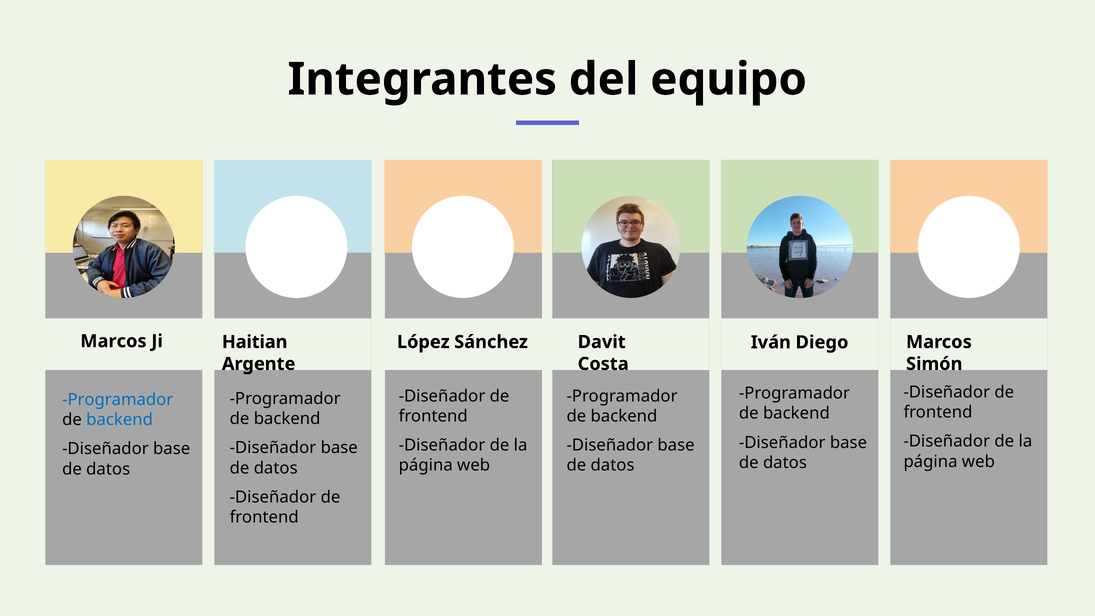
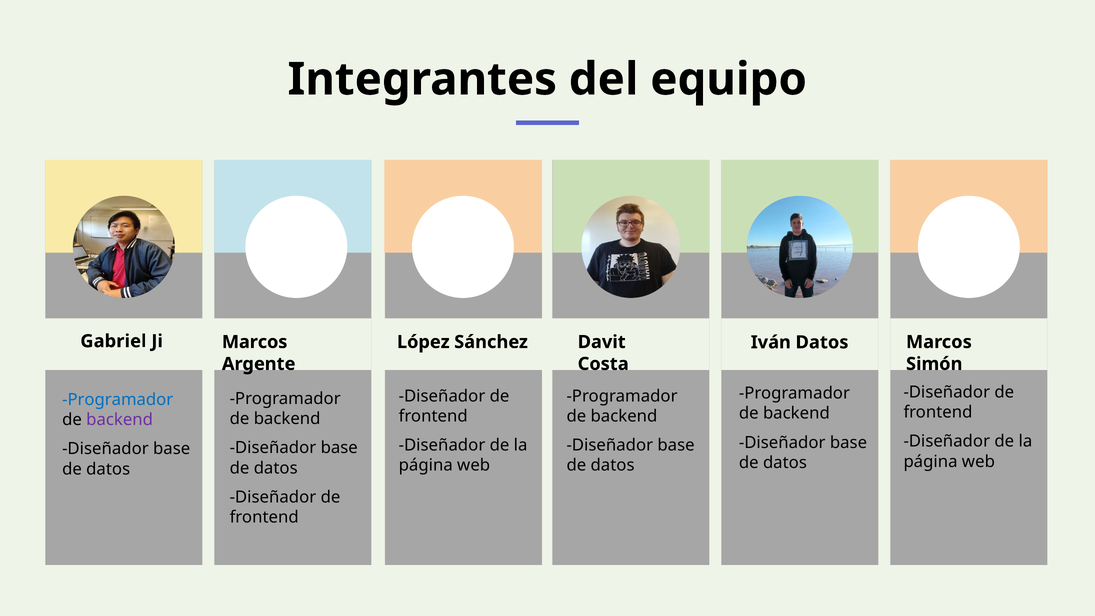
Marcos at (113, 341): Marcos -> Gabriel
Ji Haitian: Haitian -> Marcos
Iván Diego: Diego -> Datos
backend at (120, 420) colour: blue -> purple
